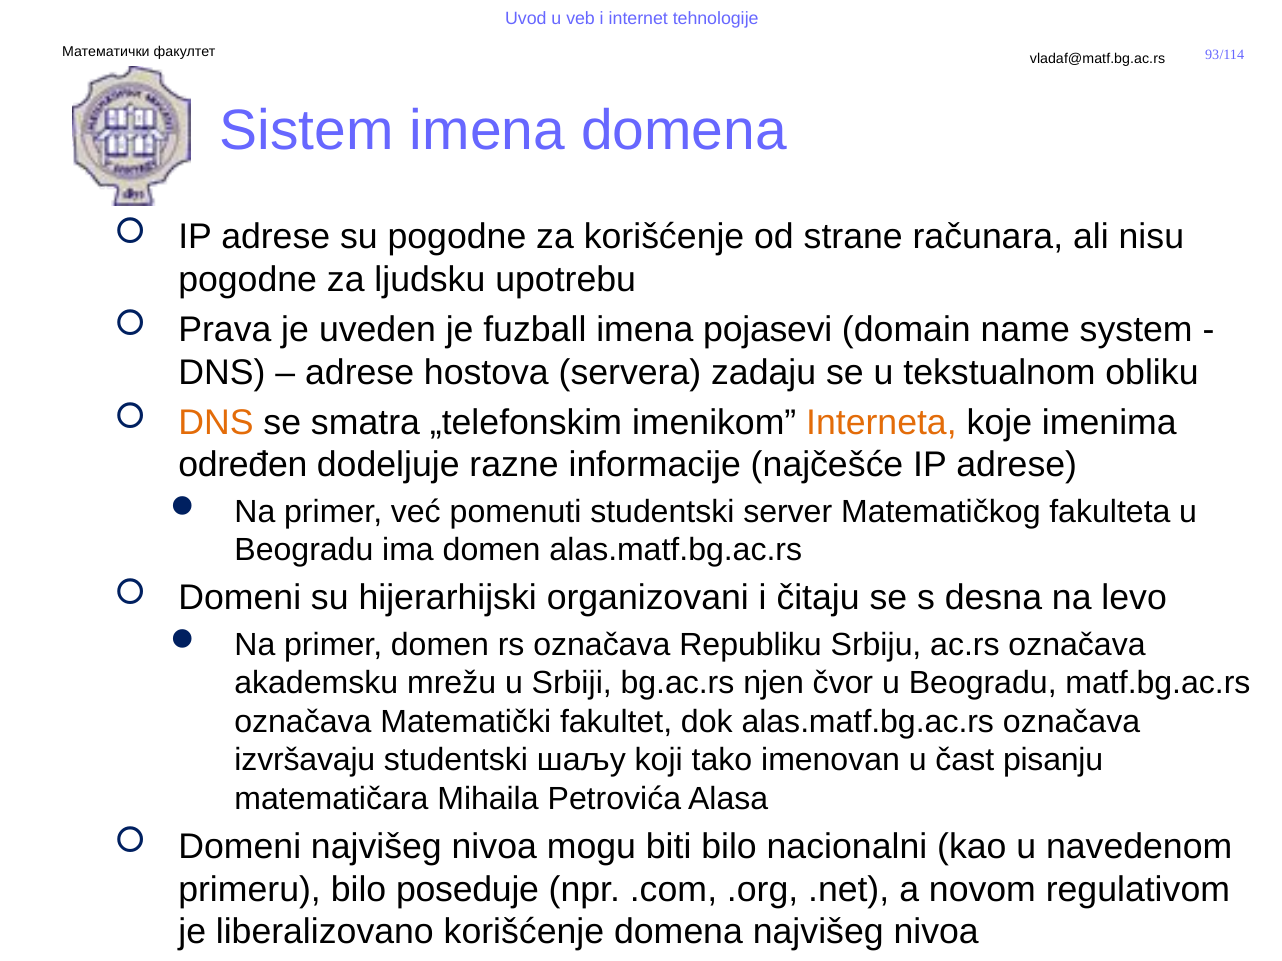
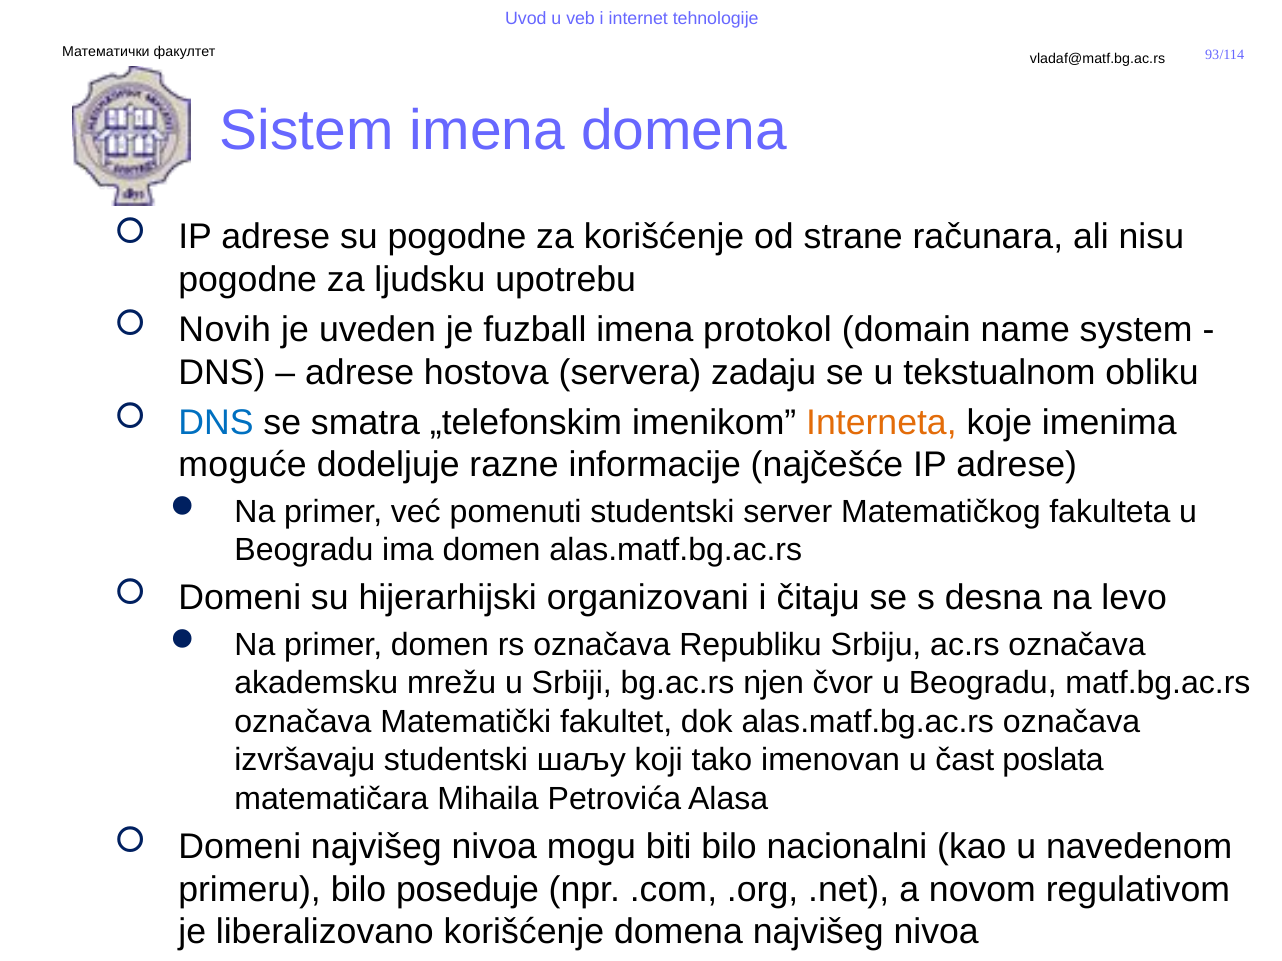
Prava: Prava -> Novih
pojasevi: pojasevi -> protokol
DNS at (216, 423) colour: orange -> blue
određen: određen -> moguće
pisanju: pisanju -> poslata
